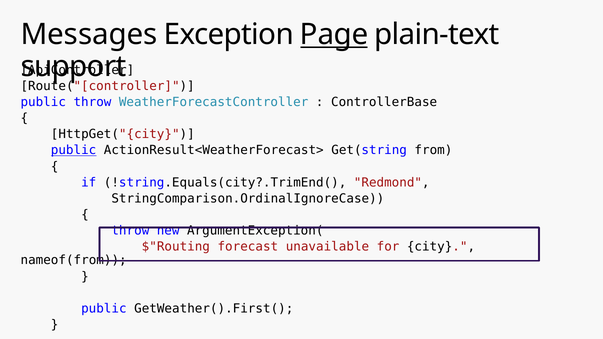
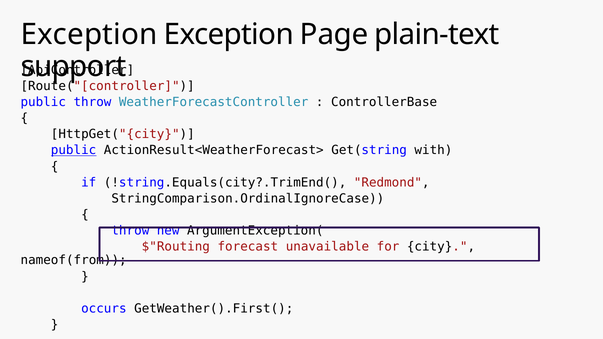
Messages at (89, 35): Messages -> Exception
Page underline: present -> none
from: from -> with
public at (104, 309): public -> occurs
